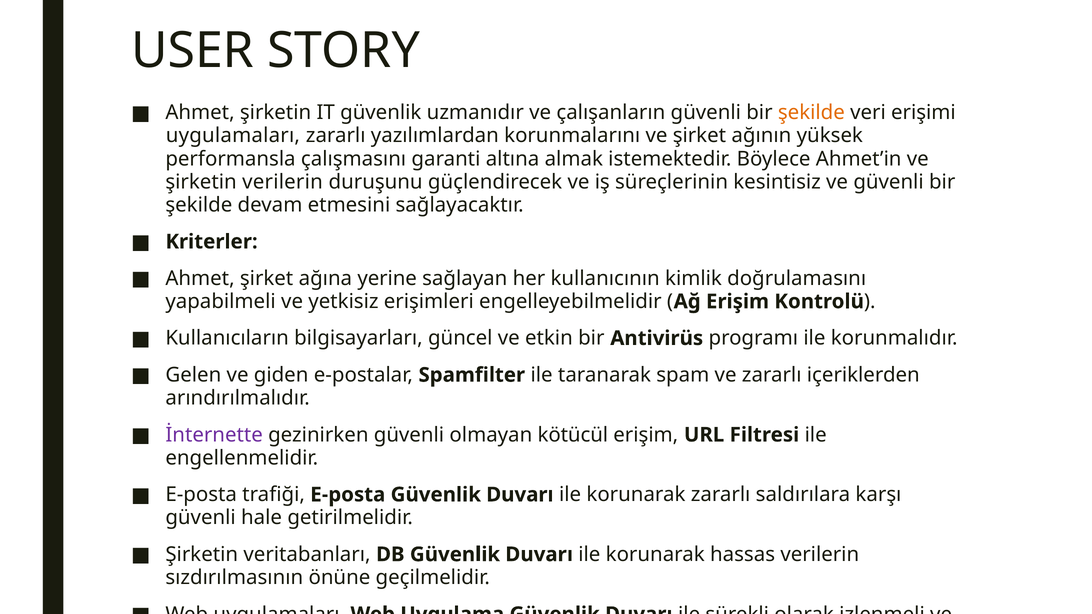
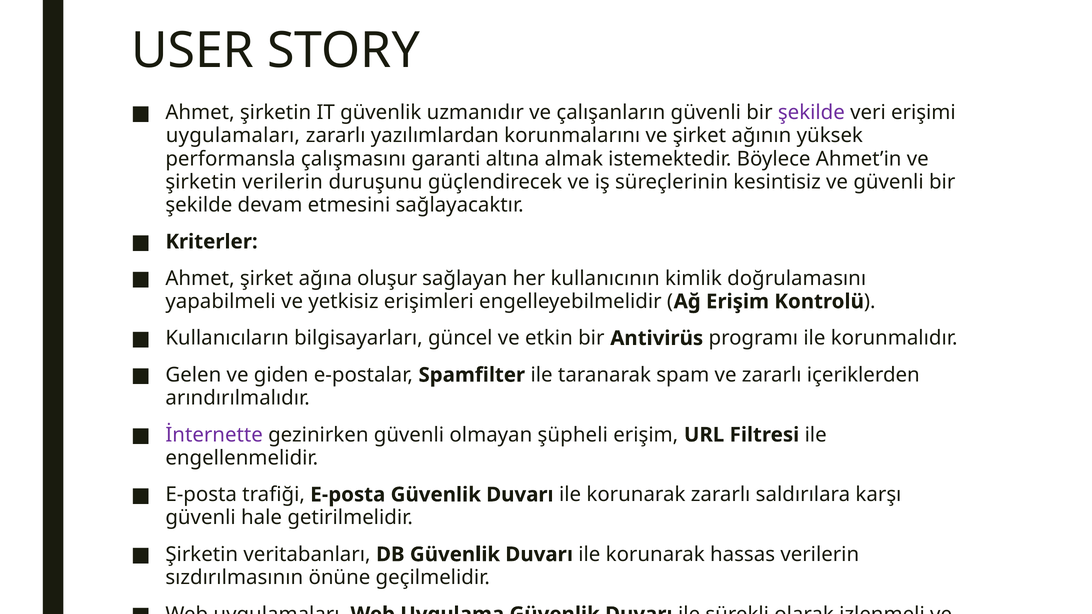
şekilde at (811, 113) colour: orange -> purple
yerine: yerine -> oluşur
kötücül: kötücül -> şüpheli
